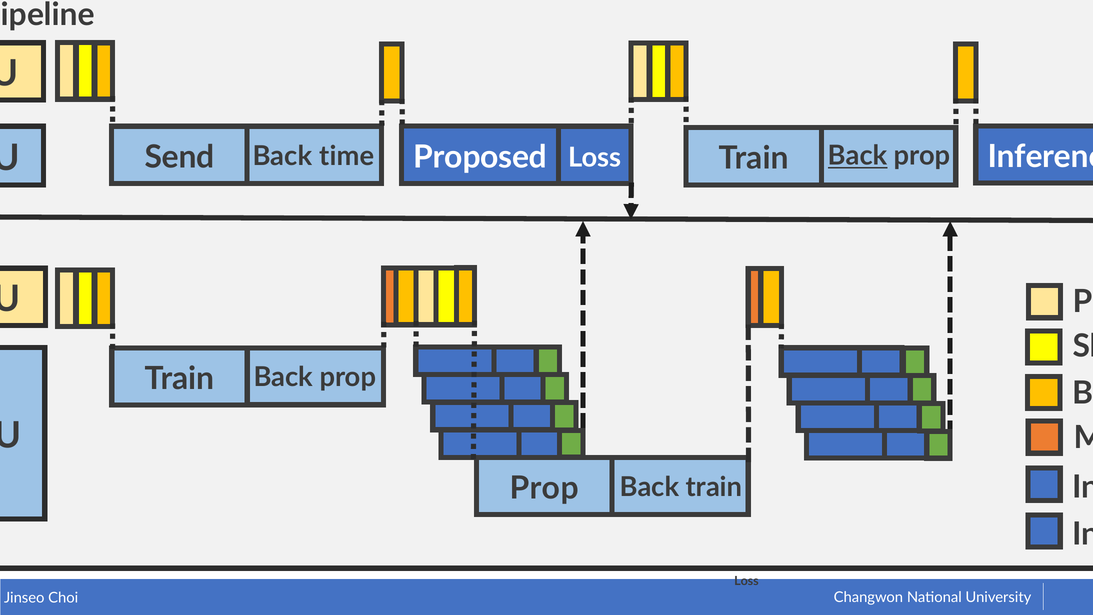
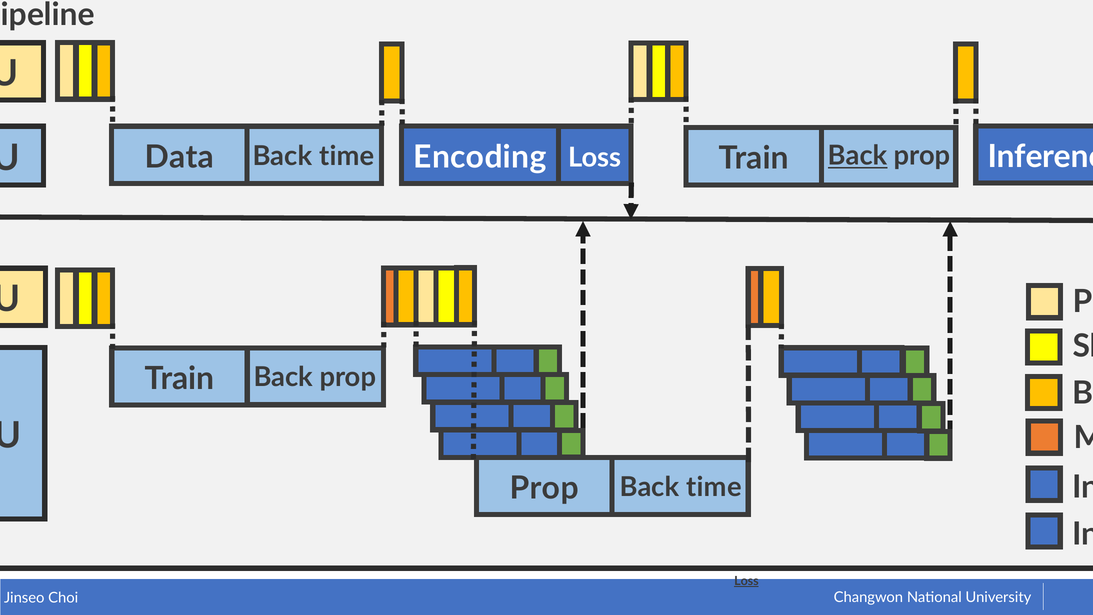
Proposed: Proposed -> Encoding
Send at (180, 157): Send -> Data
train at (714, 487): train -> time
Loss at (746, 581) underline: none -> present
